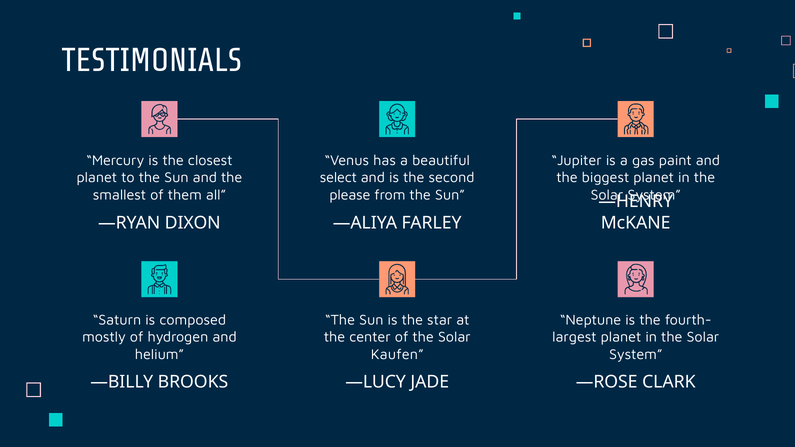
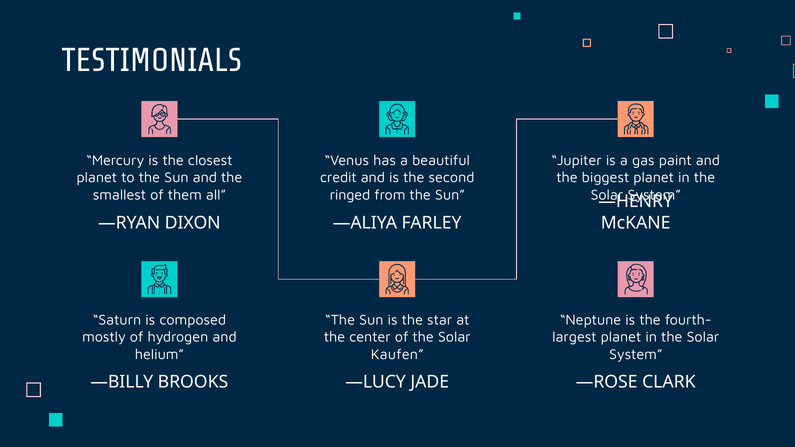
select: select -> credit
please: please -> ringed
